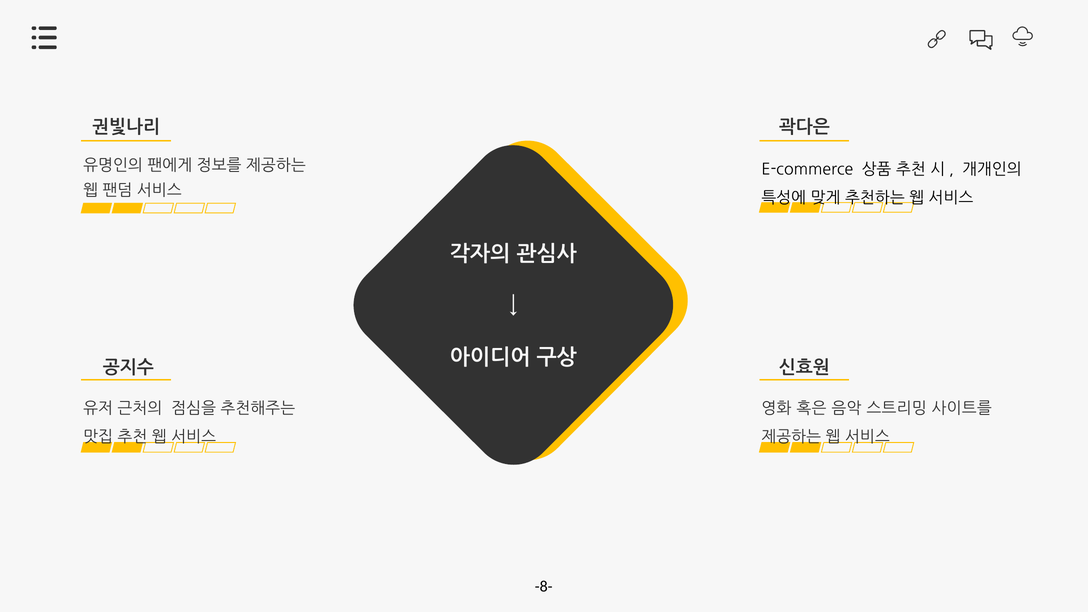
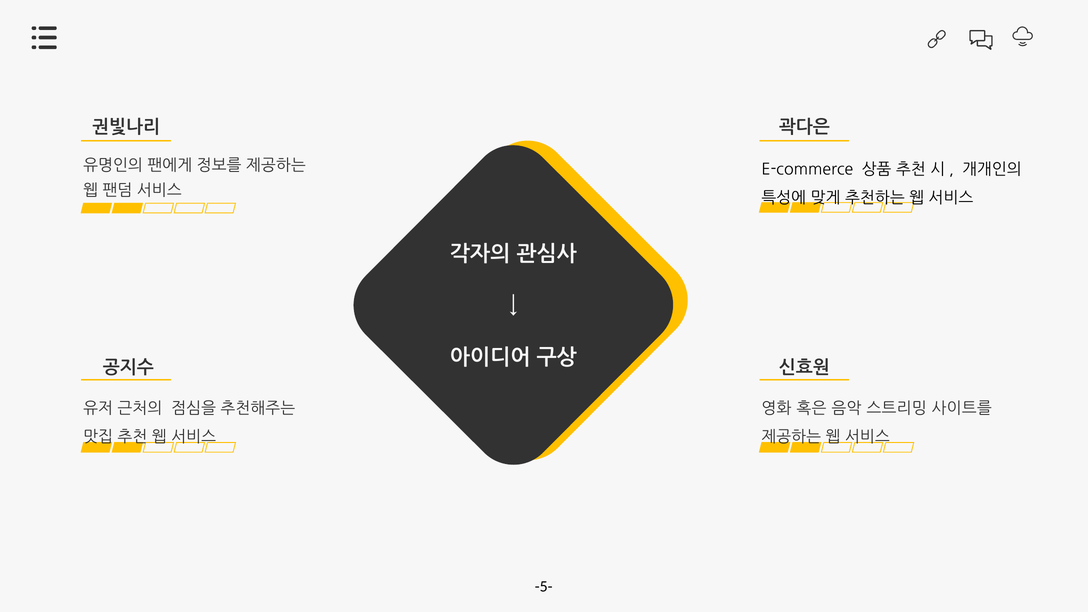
-8-: -8- -> -5-
